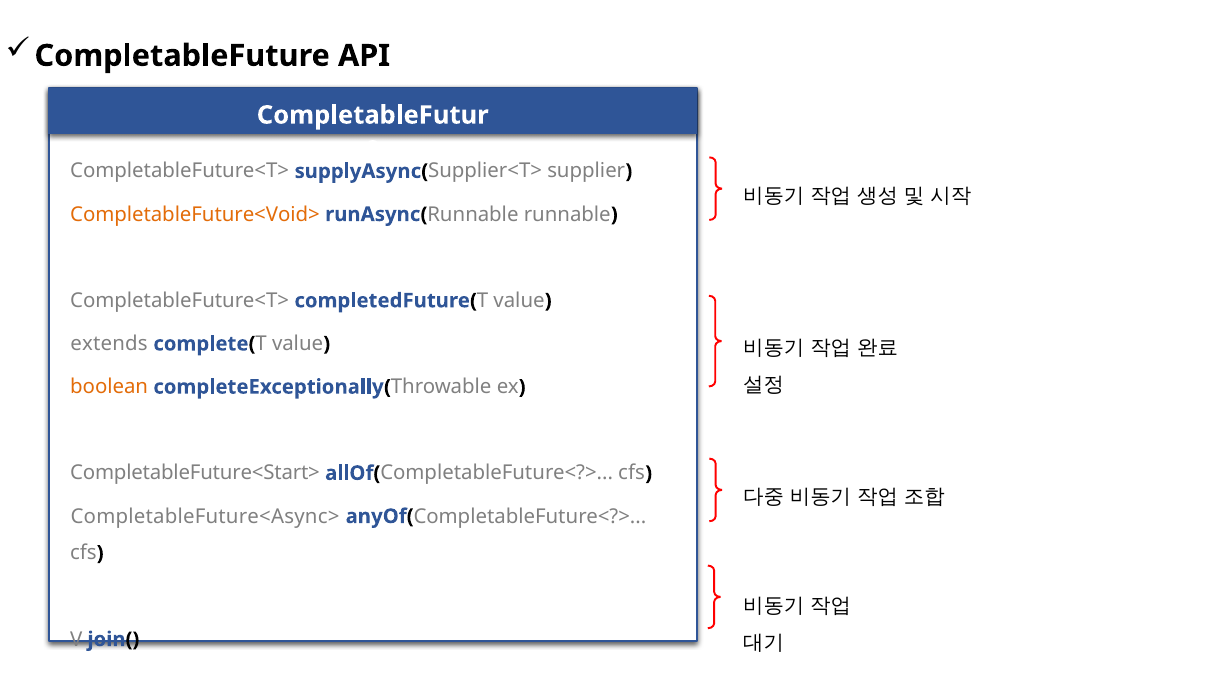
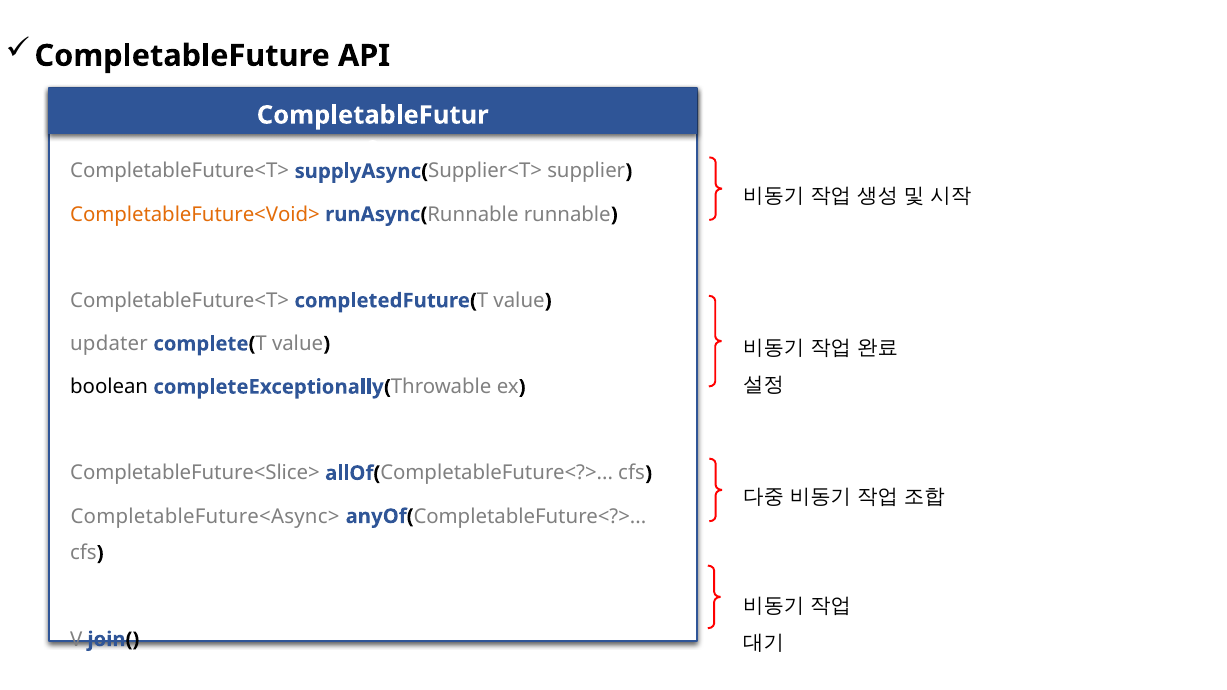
extends: extends -> updater
boolean colour: orange -> black
CompletableFuture<Start>: CompletableFuture<Start> -> CompletableFuture<Slice>
